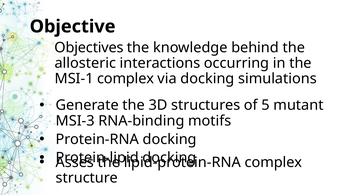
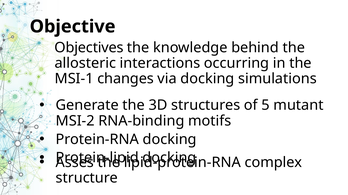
MSI-1 complex: complex -> changes
MSI-3: MSI-3 -> MSI-2
